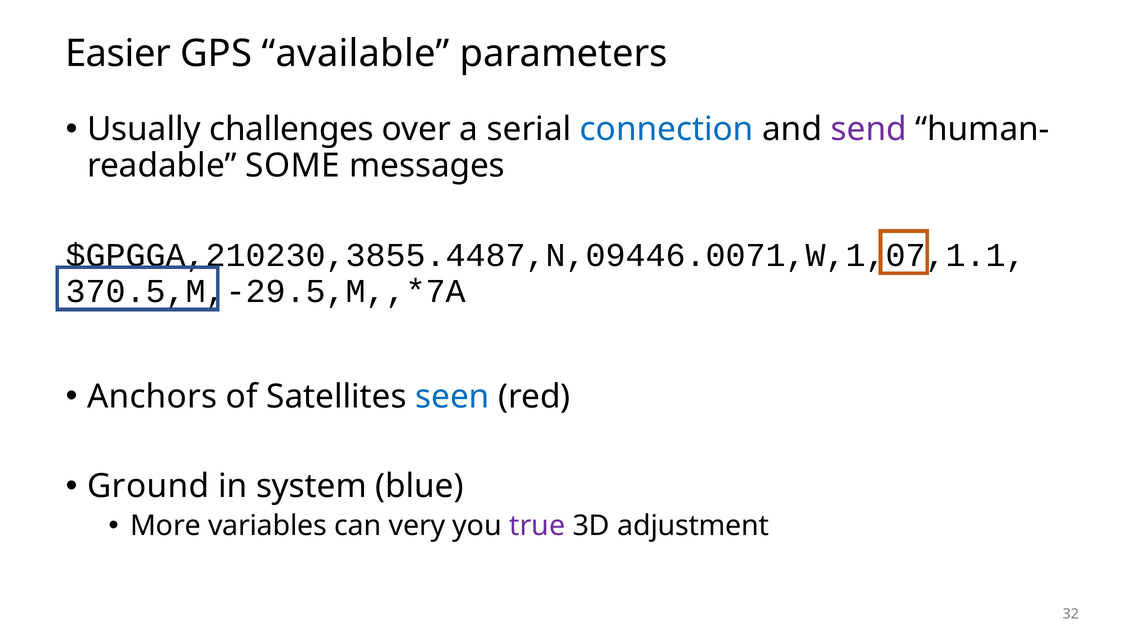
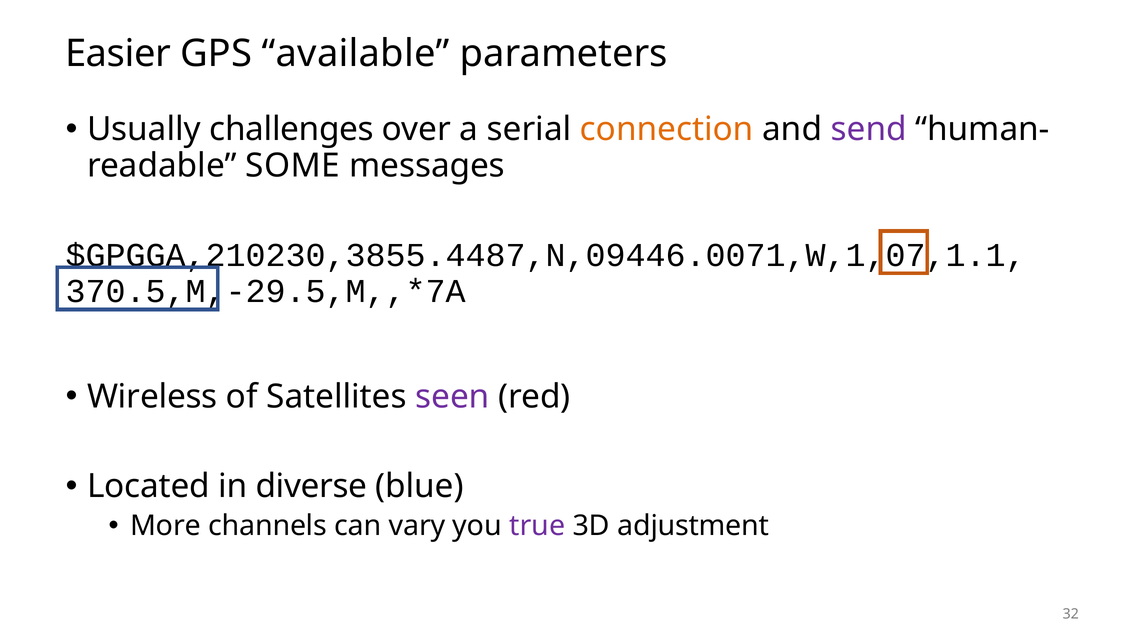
connection colour: blue -> orange
Anchors: Anchors -> Wireless
seen colour: blue -> purple
Ground: Ground -> Located
system: system -> diverse
variables: variables -> channels
very: very -> vary
